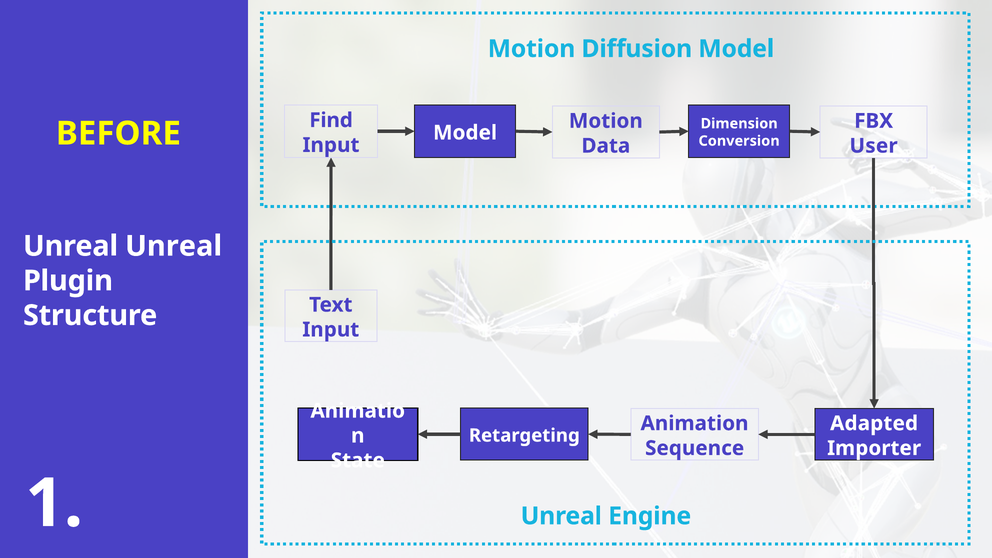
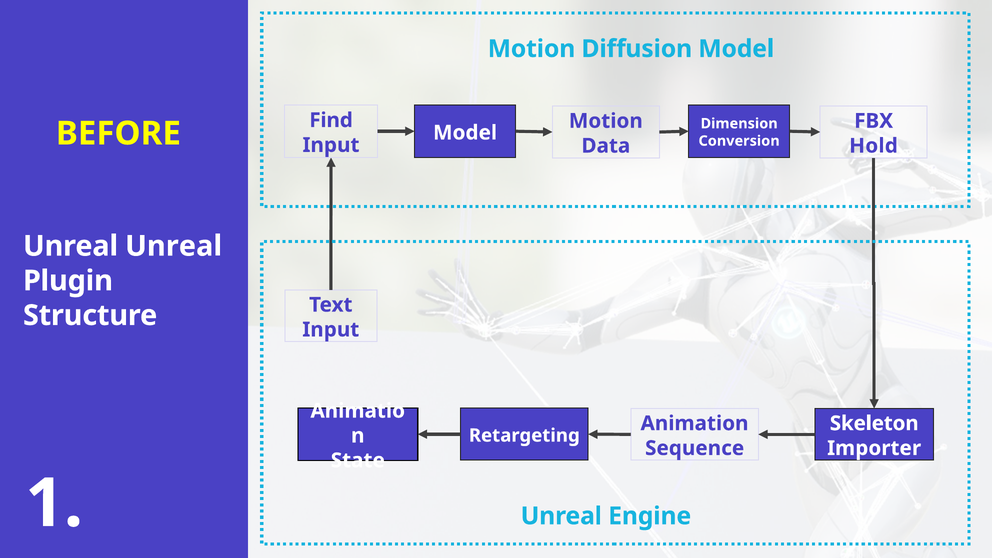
User: User -> Hold
Adapted: Adapted -> Skeleton
